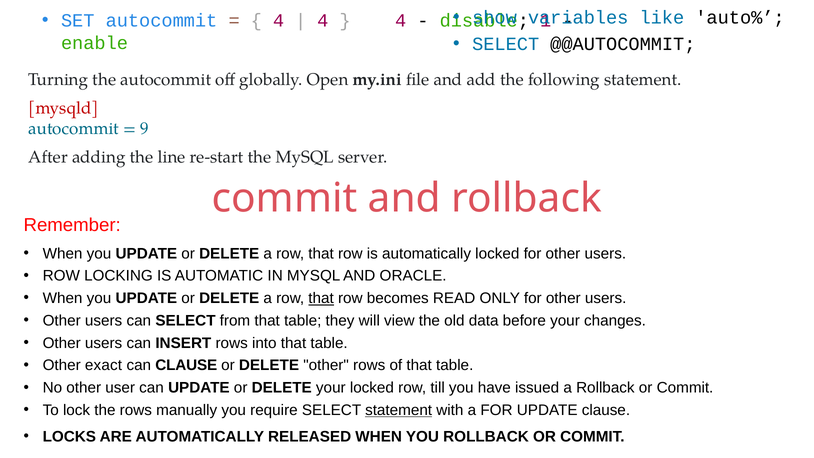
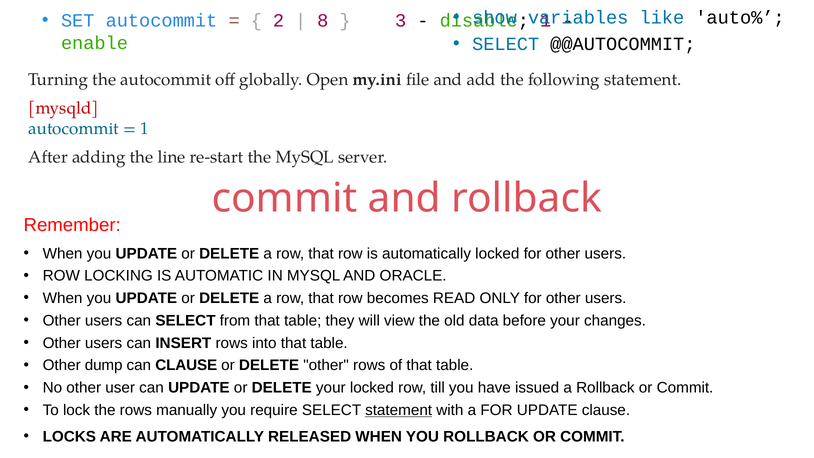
4 at (278, 21): 4 -> 2
4 at (323, 21): 4 -> 8
4 at (401, 21): 4 -> 3
9 at (145, 129): 9 -> 1
that at (321, 298) underline: present -> none
exact: exact -> dump
